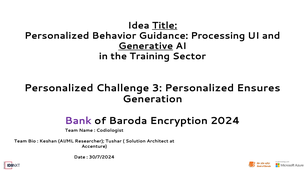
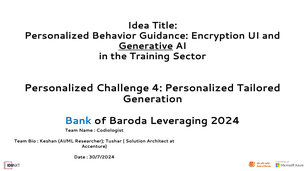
Title underline: present -> none
Processing: Processing -> Encryption
3: 3 -> 4
Ensures: Ensures -> Tailored
Bank colour: purple -> blue
Encryption: Encryption -> Leveraging
